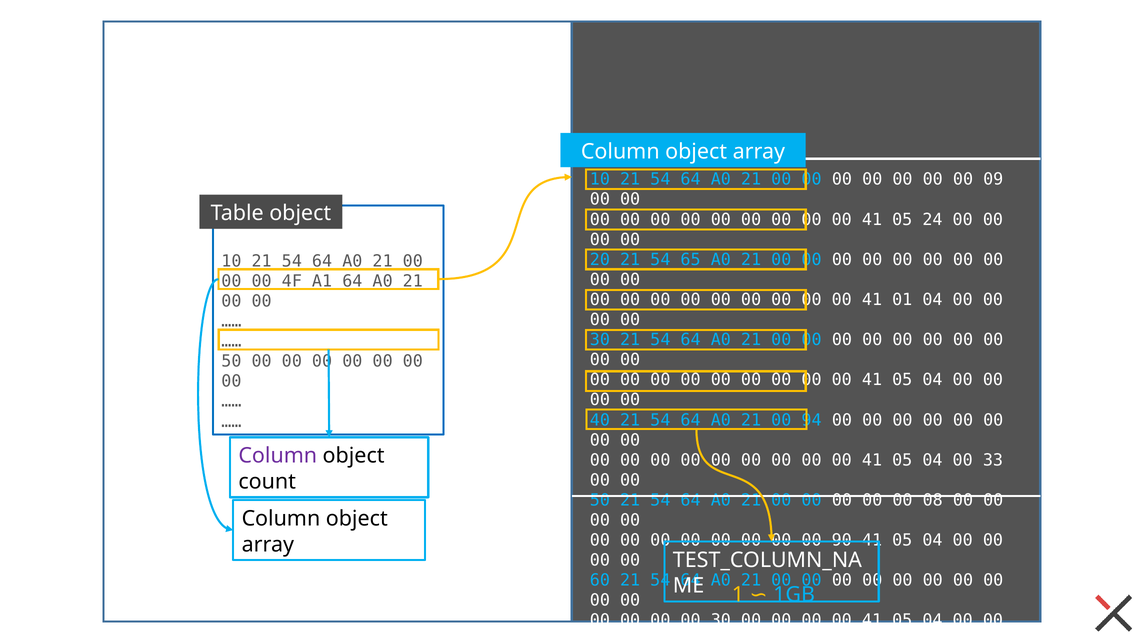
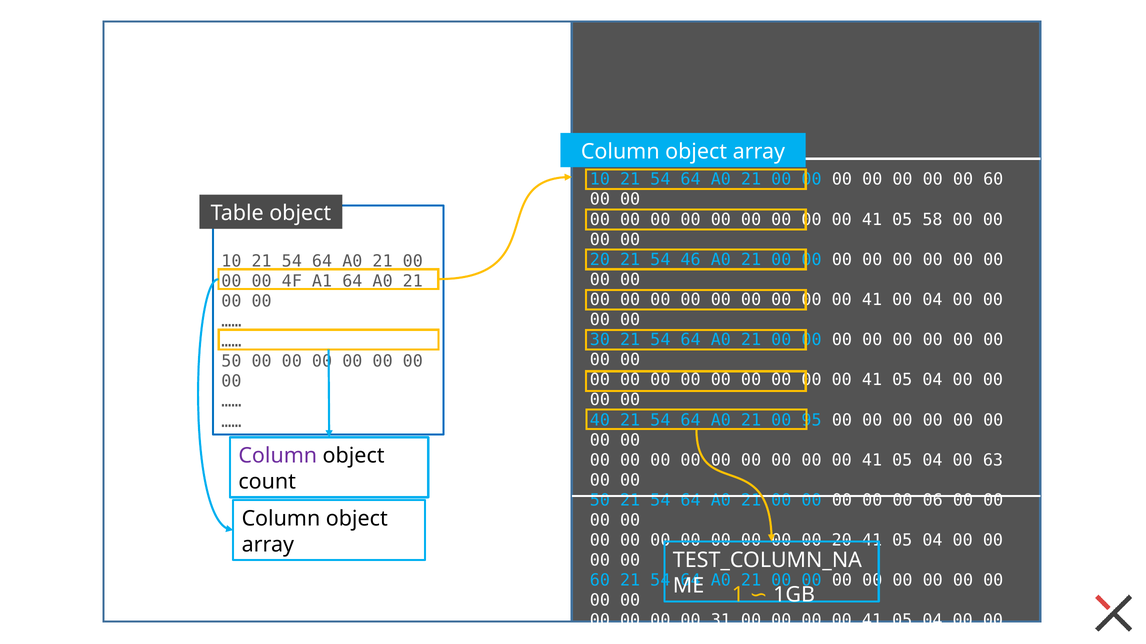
09 at (993, 180): 09 -> 60
24: 24 -> 58
65: 65 -> 46
41 01: 01 -> 00
94: 94 -> 95
33: 33 -> 63
08: 08 -> 06
90 at (842, 541): 90 -> 20
1GB colour: light blue -> white
30 at (721, 621): 30 -> 31
